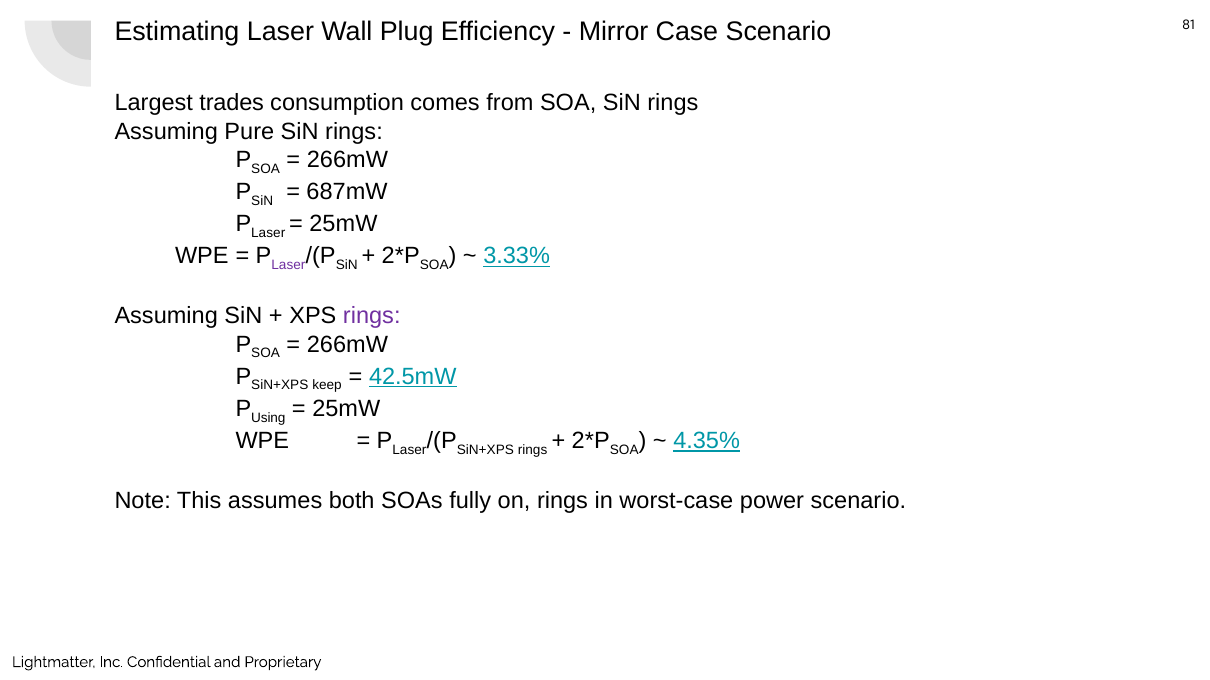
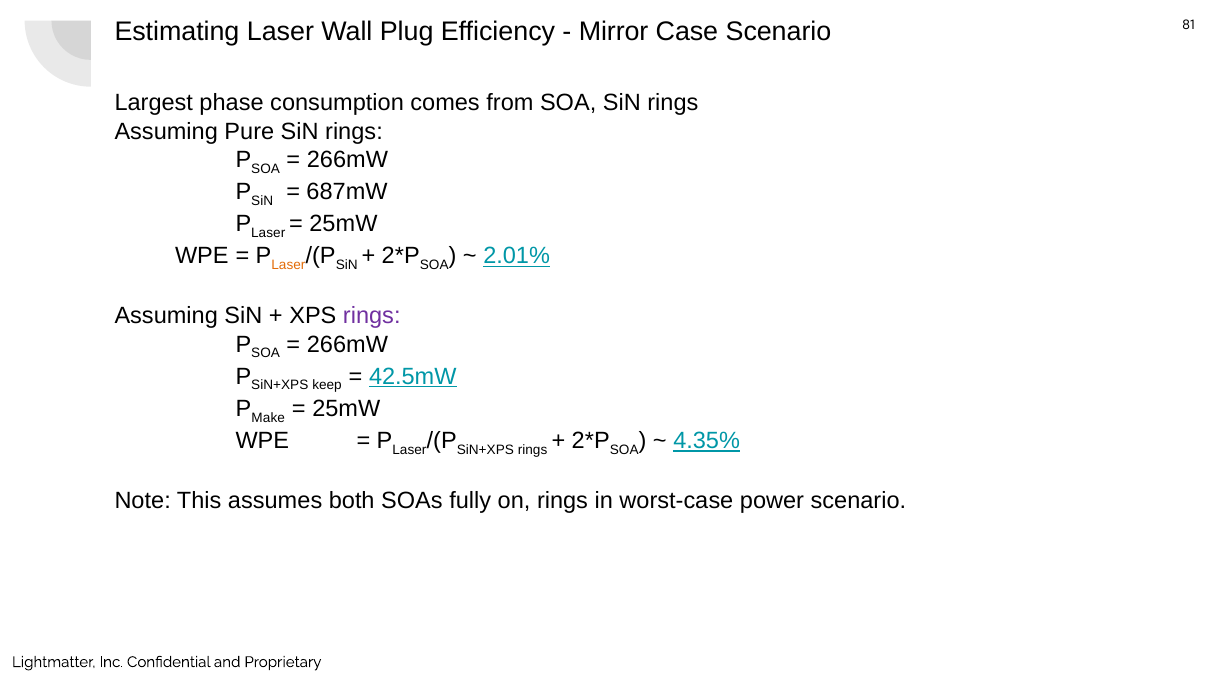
trades: trades -> phase
Laser at (288, 265) colour: purple -> orange
3.33%: 3.33% -> 2.01%
Using: Using -> Make
